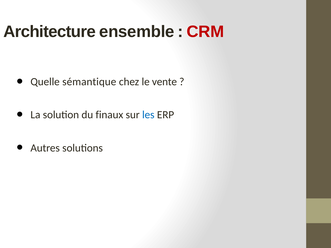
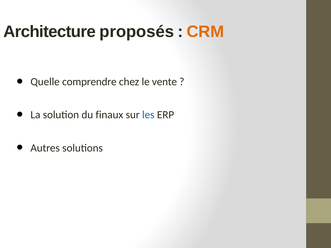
ensemble: ensemble -> proposés
CRM colour: red -> orange
sémantique: sémantique -> comprendre
